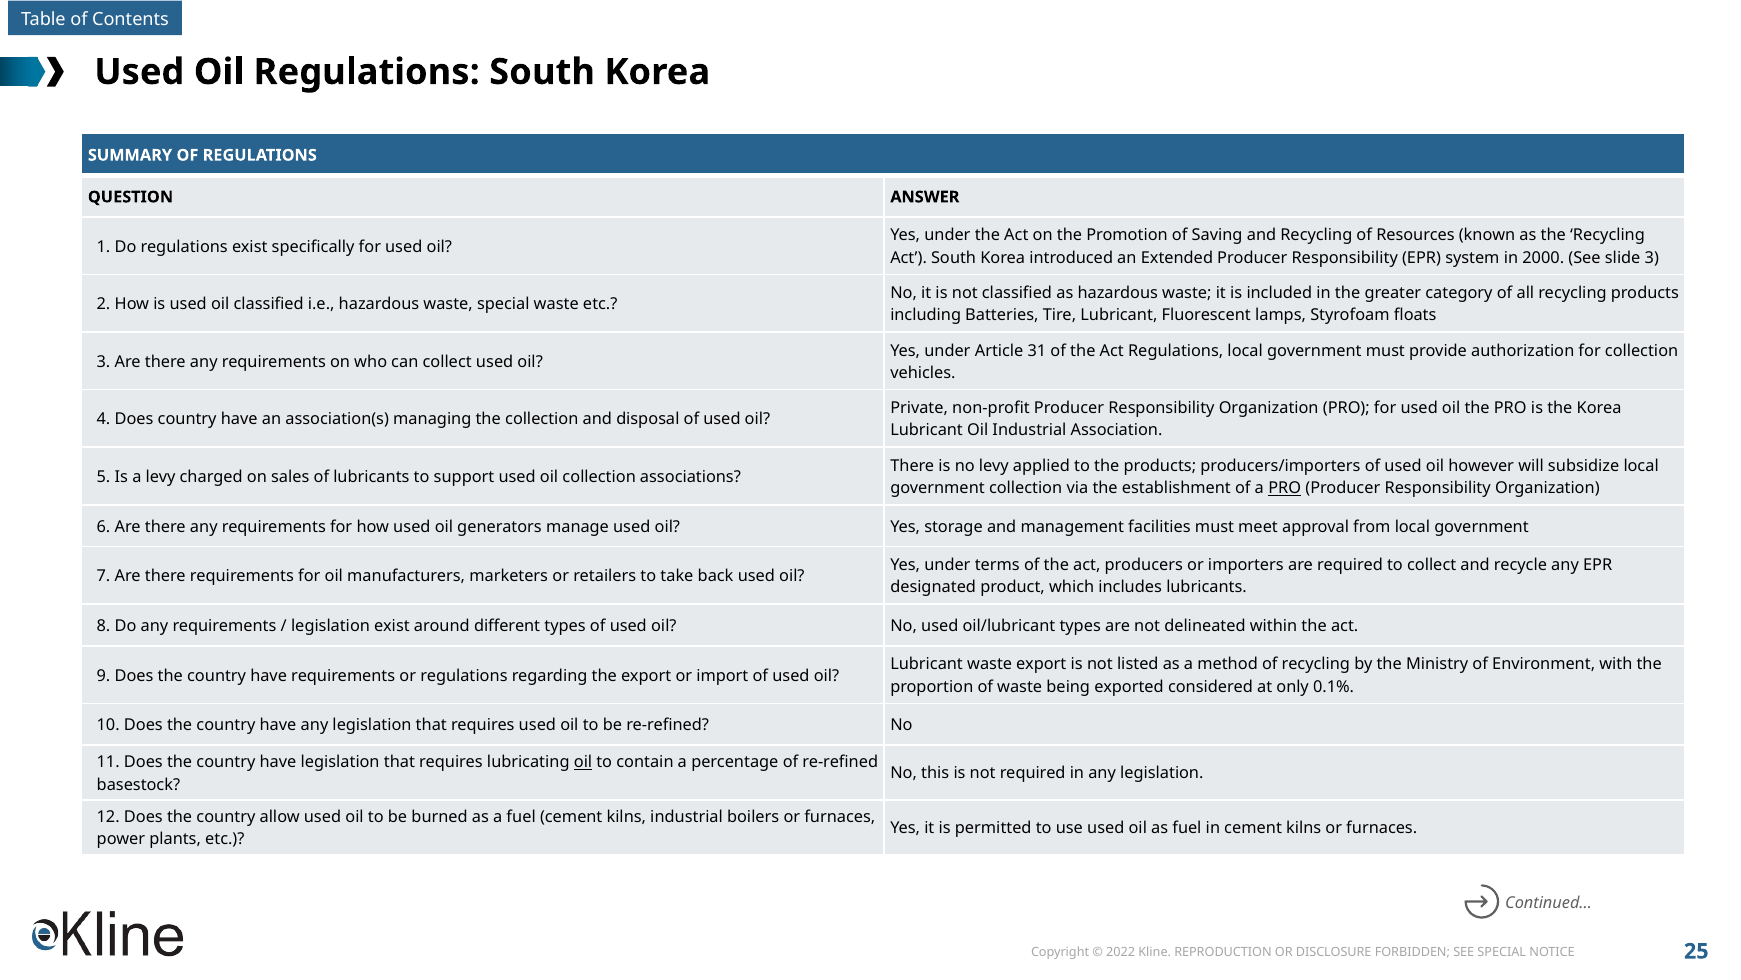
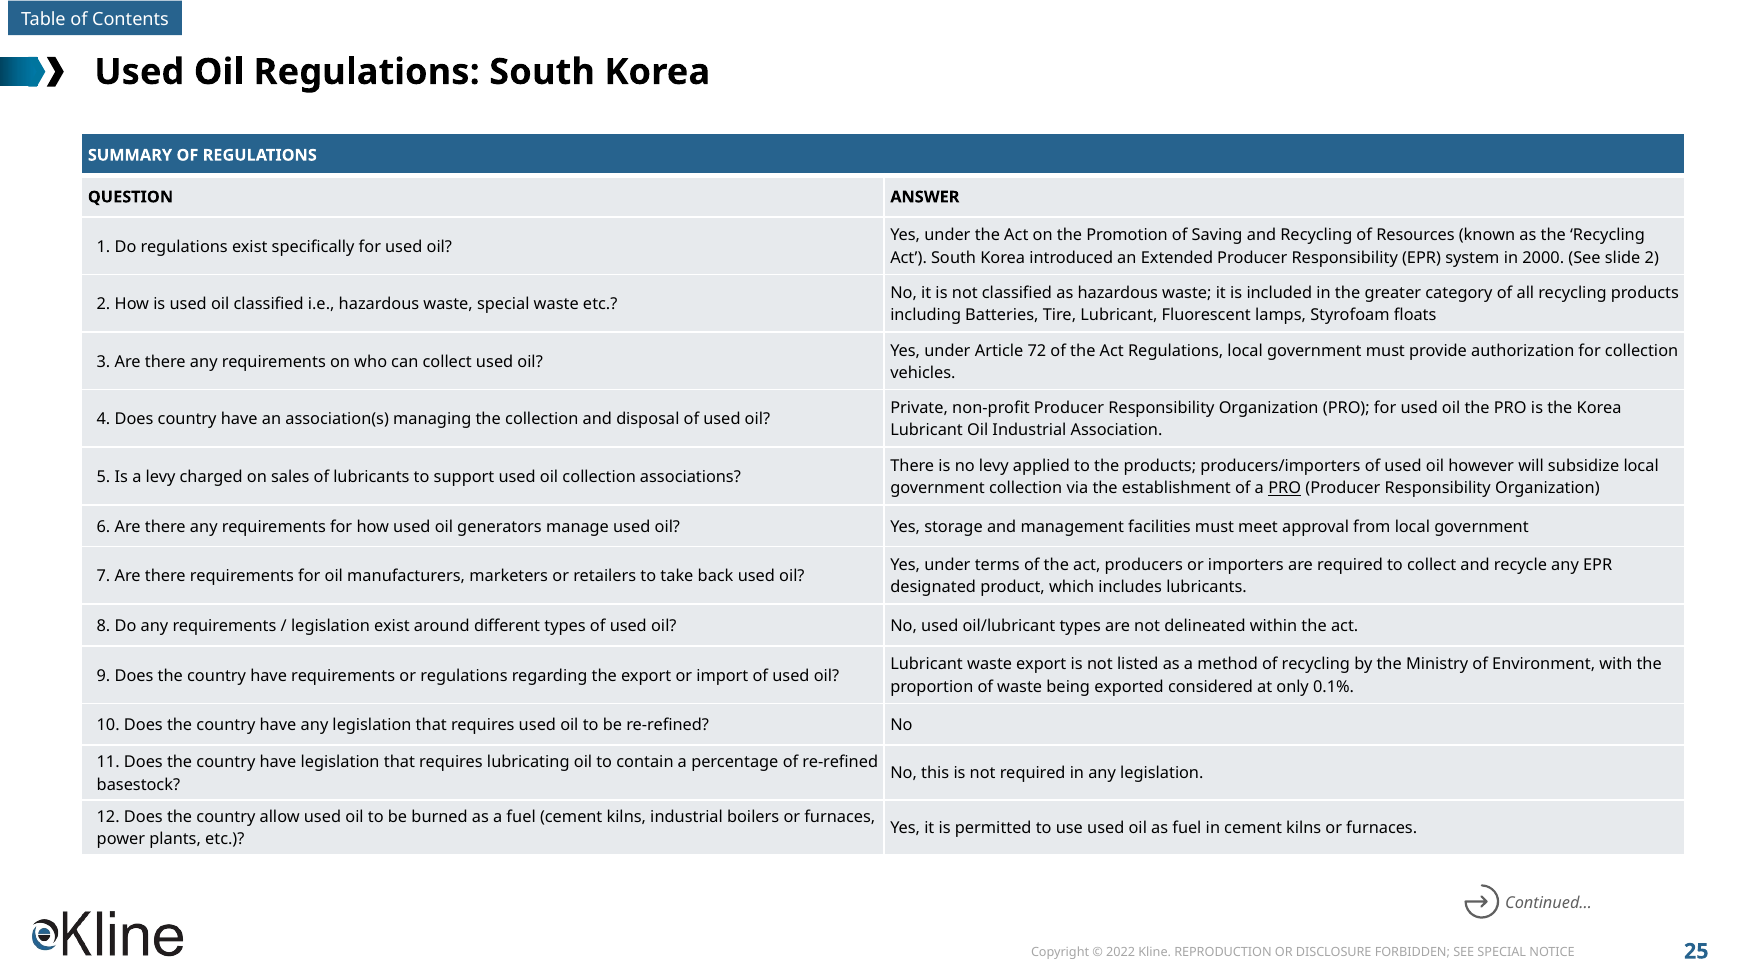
slide 3: 3 -> 2
31: 31 -> 72
oil at (583, 762) underline: present -> none
